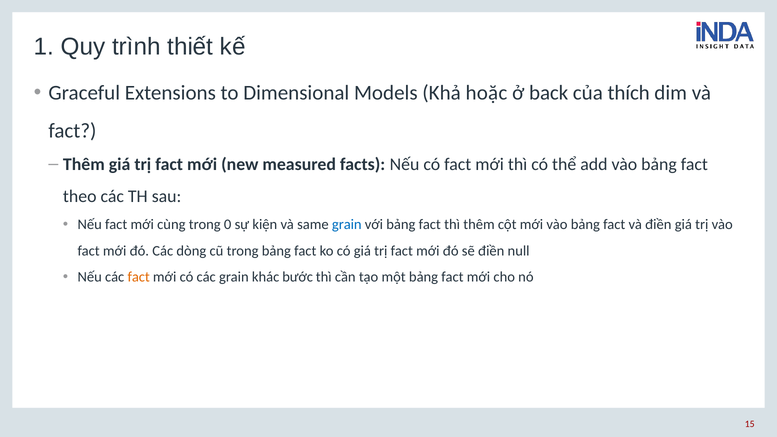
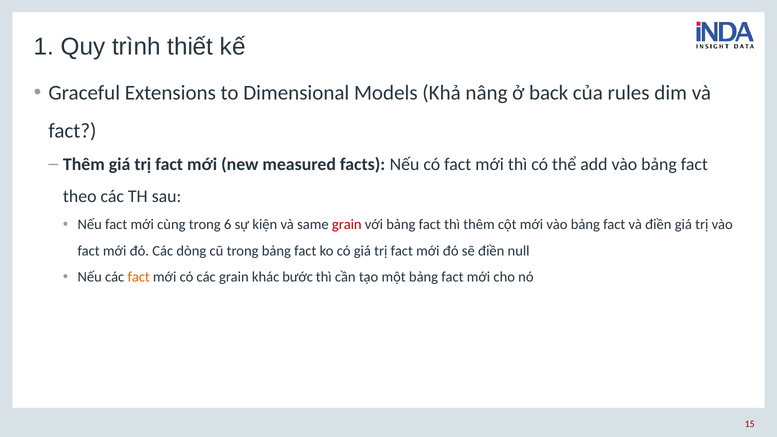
hoặc: hoặc -> nâng
thích: thích -> rules
0: 0 -> 6
grain at (347, 225) colour: blue -> red
